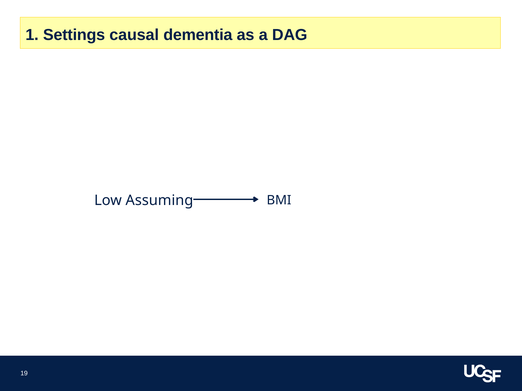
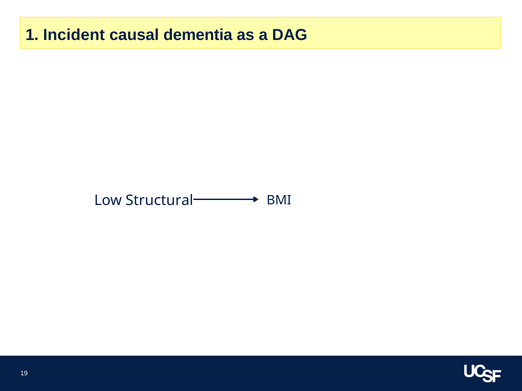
Settings: Settings -> Incident
Assuming: Assuming -> Structural
